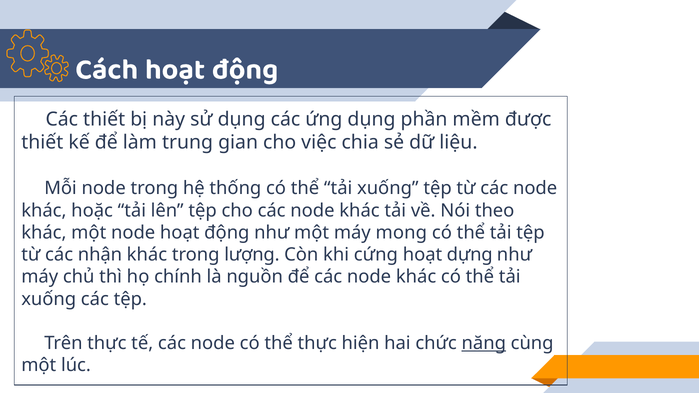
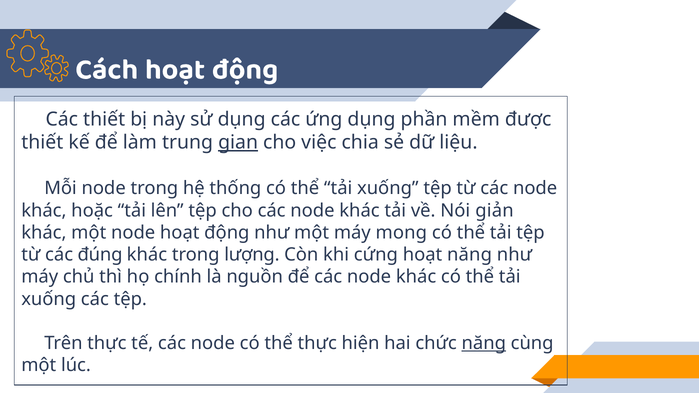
gian underline: none -> present
theo: theo -> giản
nhận: nhận -> đúng
hoạt dựng: dựng -> năng
